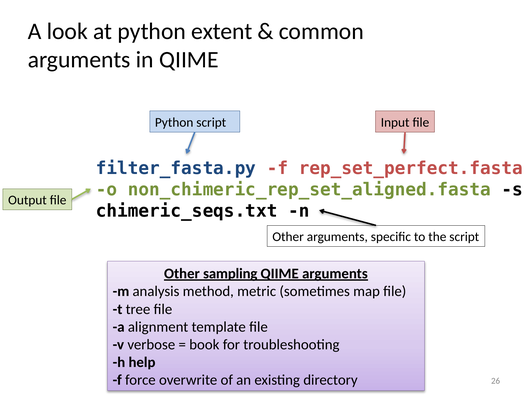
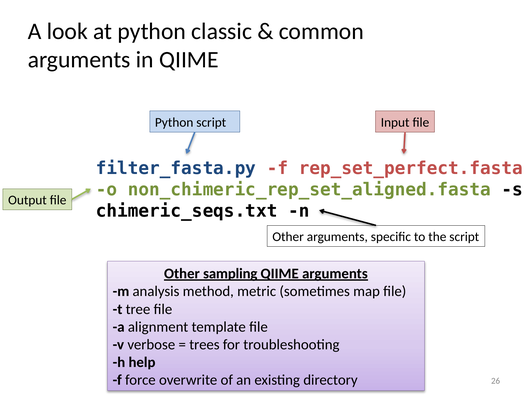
extent: extent -> classic
book: book -> trees
